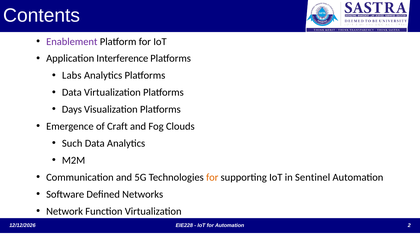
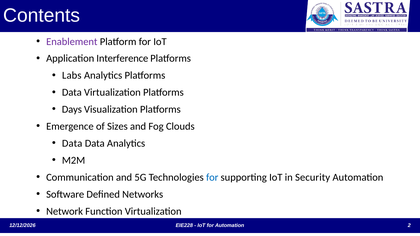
Craft: Craft -> Sizes
Such at (72, 144): Such -> Data
for at (212, 178) colour: orange -> blue
Sentinel: Sentinel -> Security
